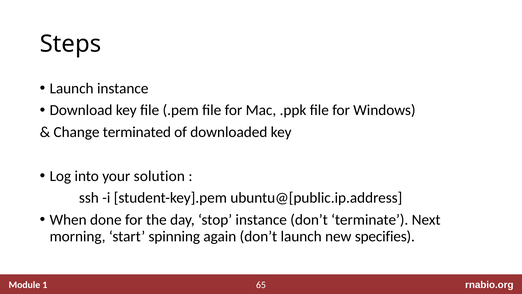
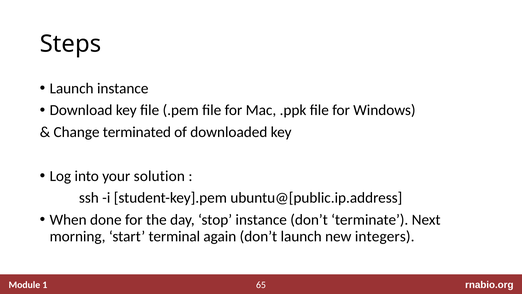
spinning: spinning -> terminal
specifies: specifies -> integers
